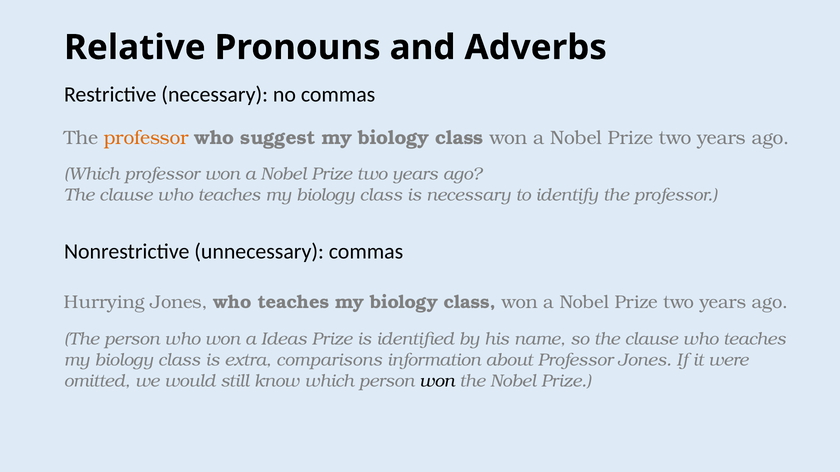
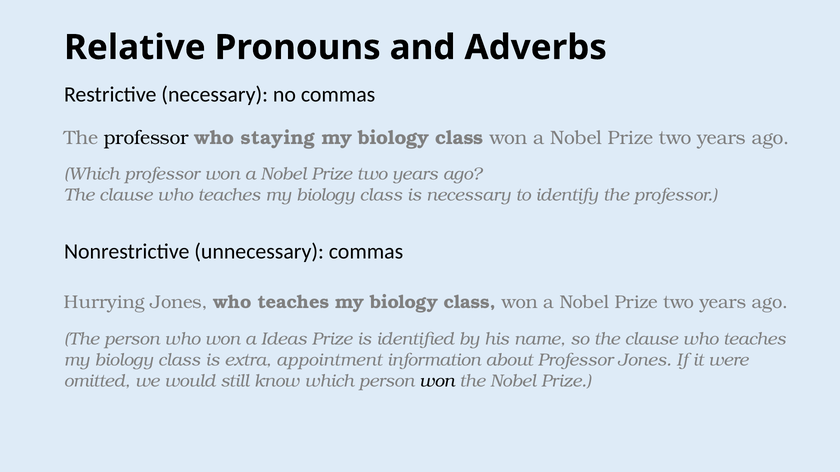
professor at (146, 138) colour: orange -> black
suggest: suggest -> staying
comparisons: comparisons -> appointment
